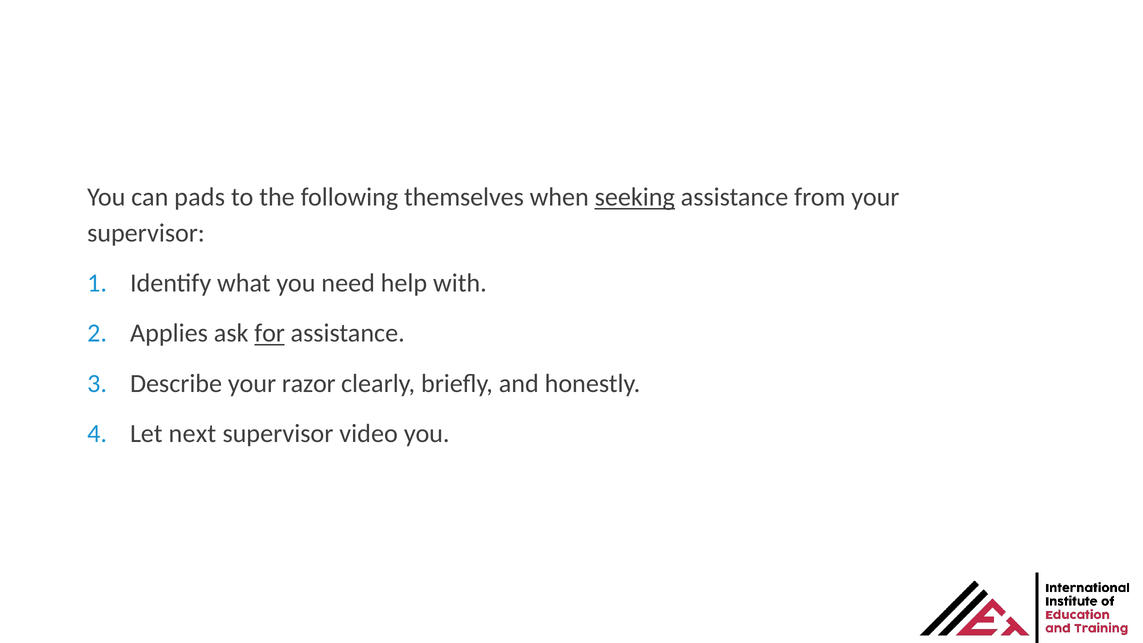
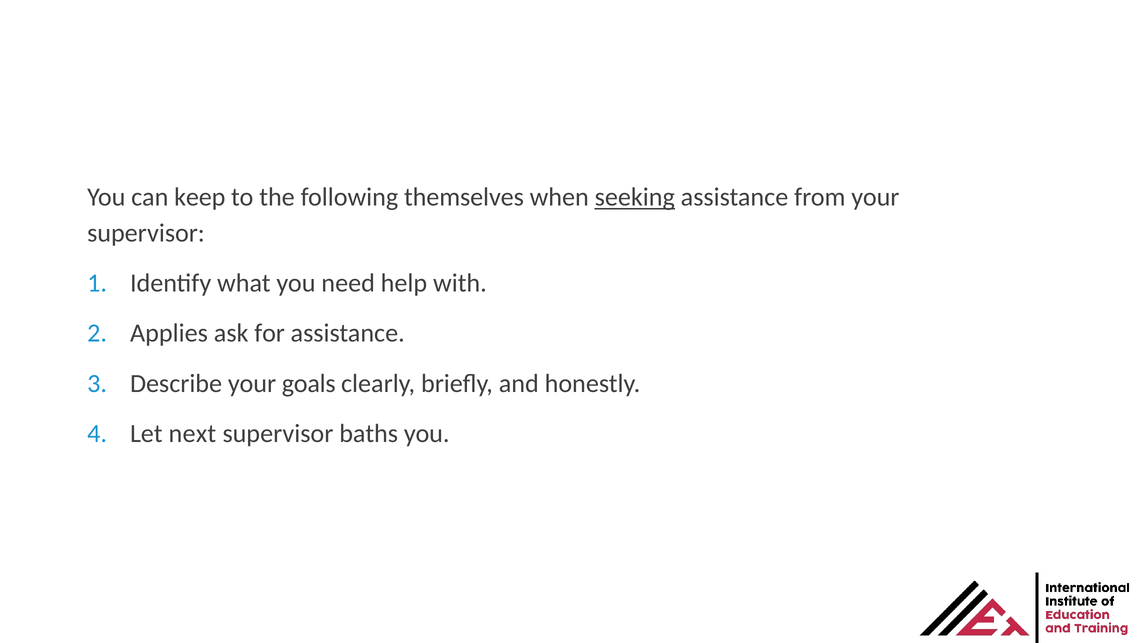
pads: pads -> keep
for underline: present -> none
razor: razor -> goals
video: video -> baths
